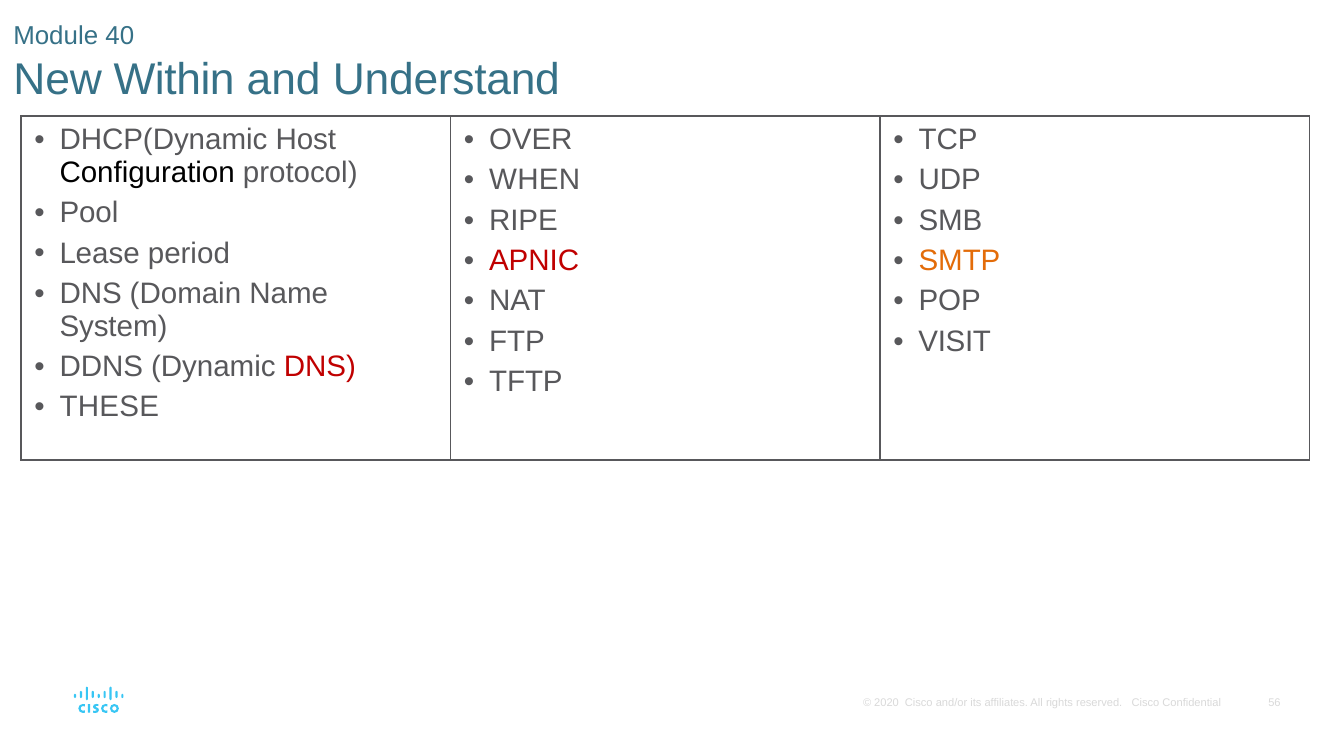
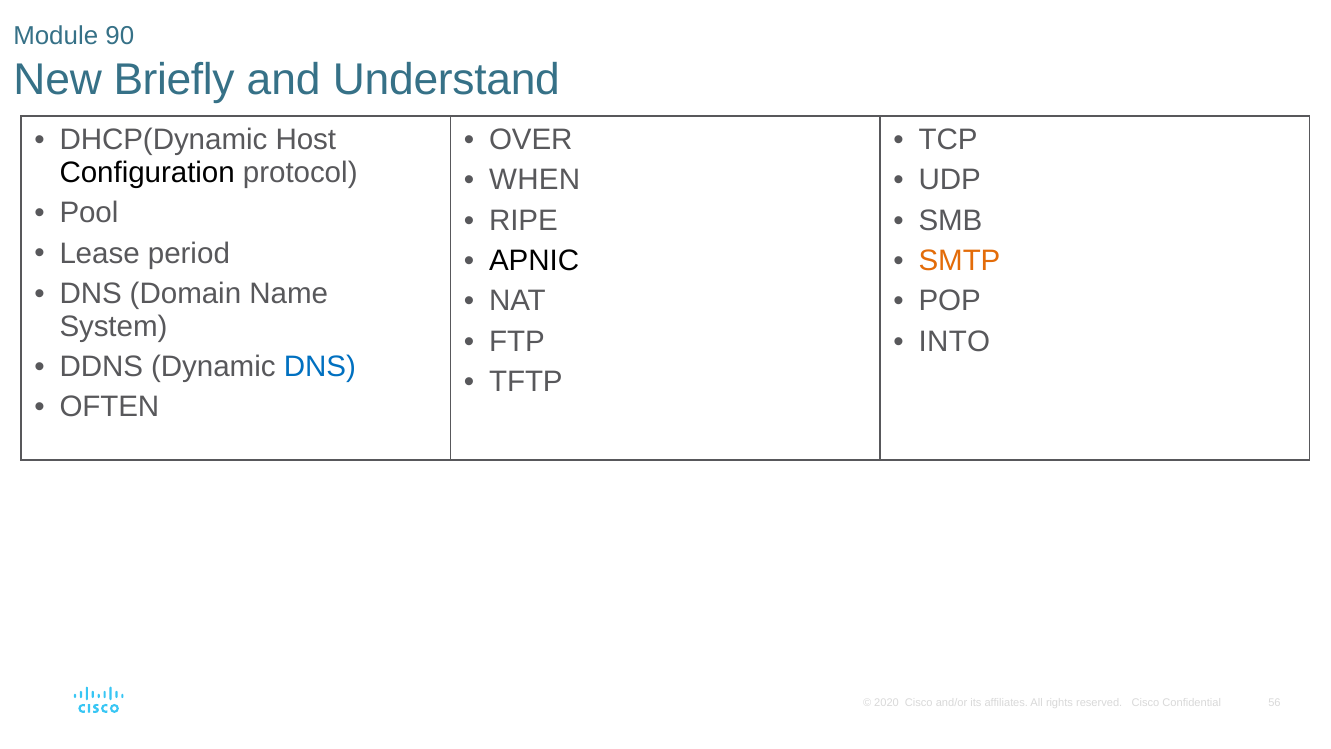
40: 40 -> 90
Within: Within -> Briefly
APNIC colour: red -> black
VISIT: VISIT -> INTO
DNS at (320, 367) colour: red -> blue
THESE: THESE -> OFTEN
